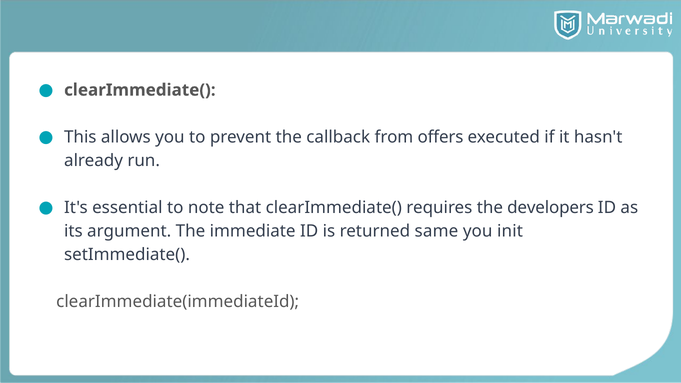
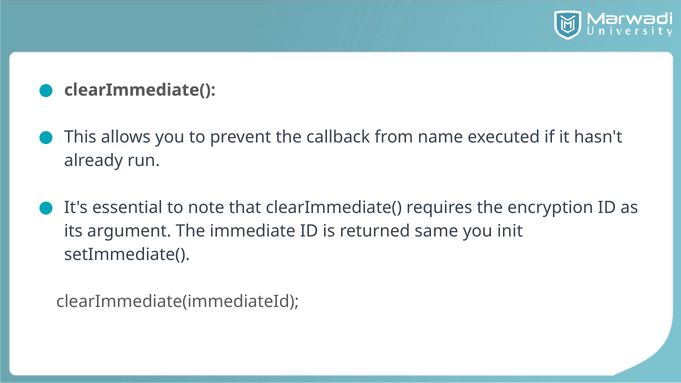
offers: offers -> name
developers: developers -> encryption
